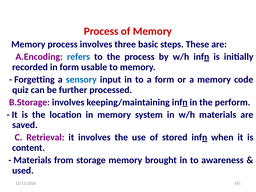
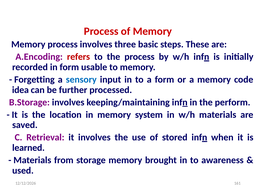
refers colour: blue -> red
quiz: quiz -> idea
content: content -> learned
